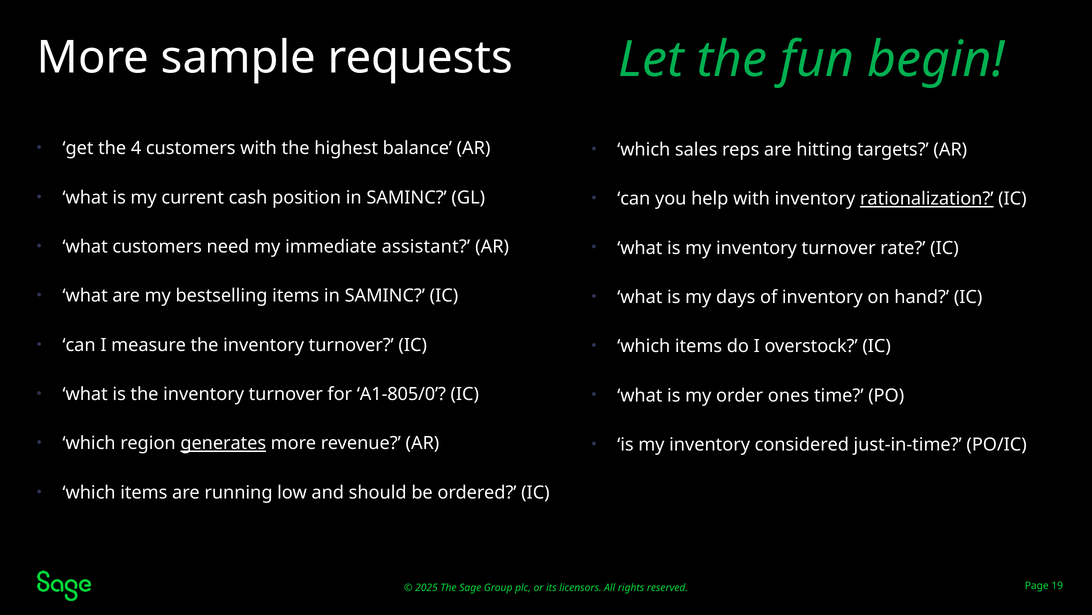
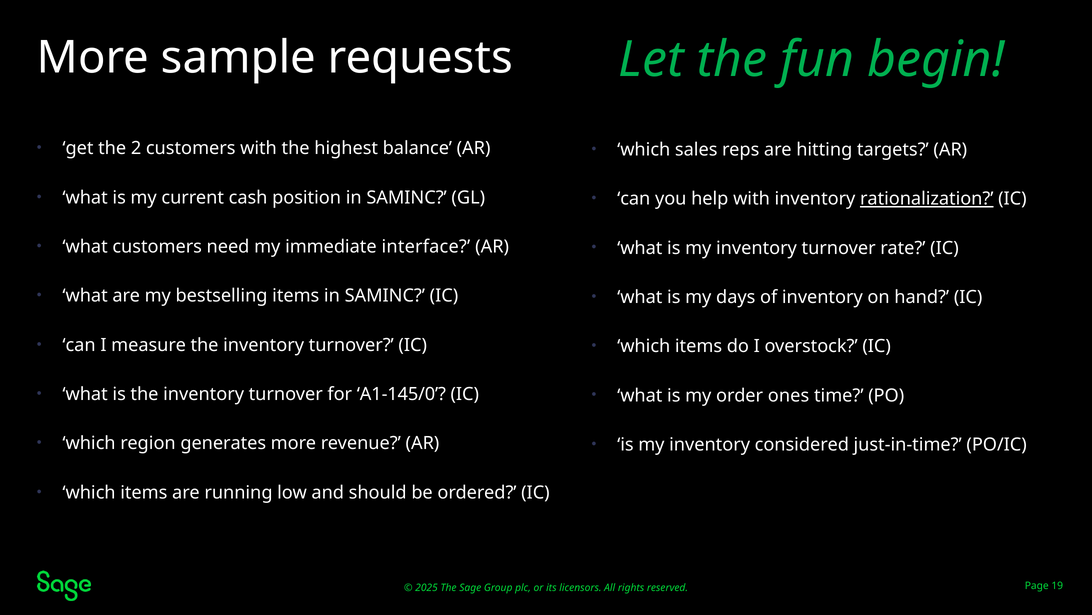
4: 4 -> 2
assistant: assistant -> interface
A1-805/0: A1-805/0 -> A1-145/0
generates underline: present -> none
